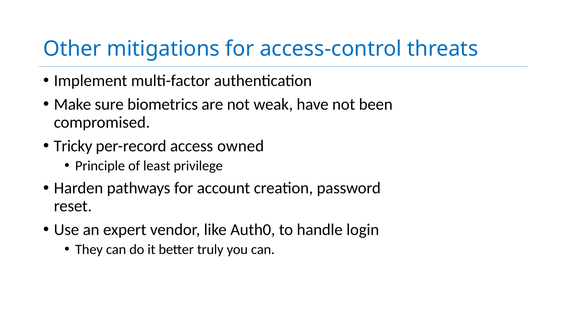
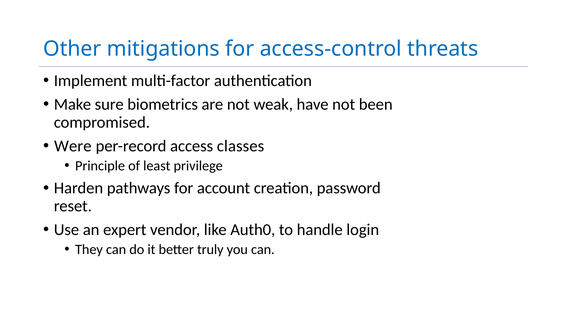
Tricky: Tricky -> Were
owned: owned -> classes
